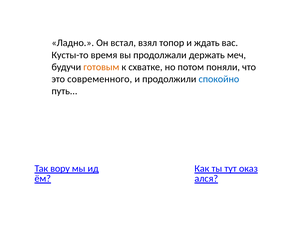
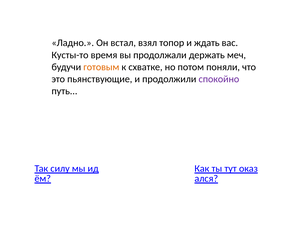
современного: современного -> пьянствующие
спокойно colour: blue -> purple
вору: вору -> силу
